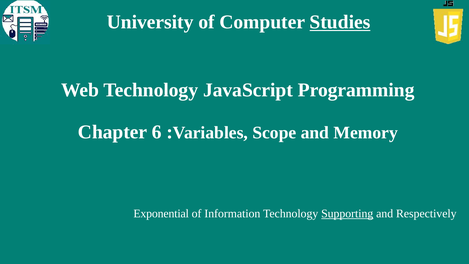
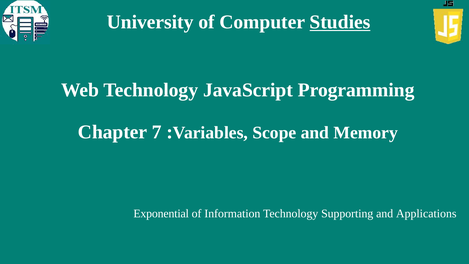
6: 6 -> 7
Supporting underline: present -> none
Respectively: Respectively -> Applications
